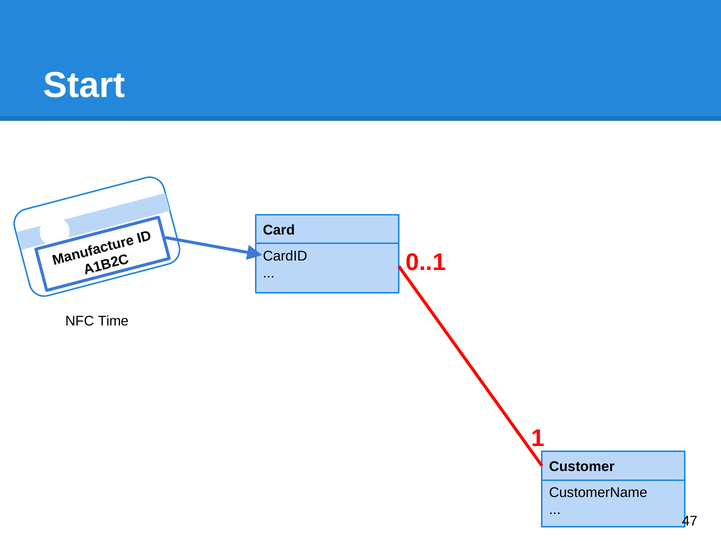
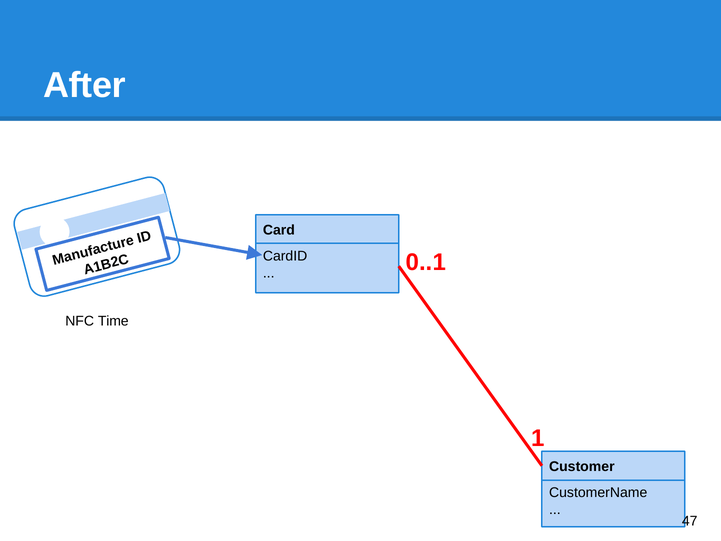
Start: Start -> After
